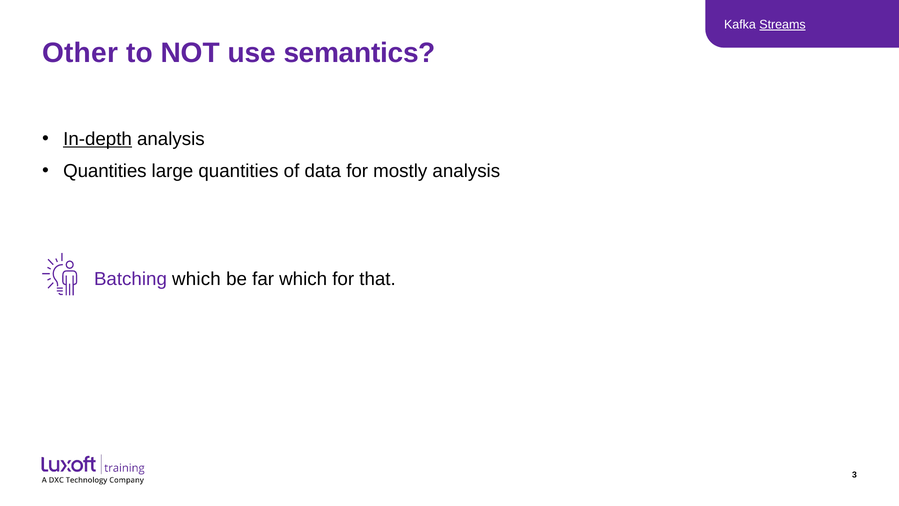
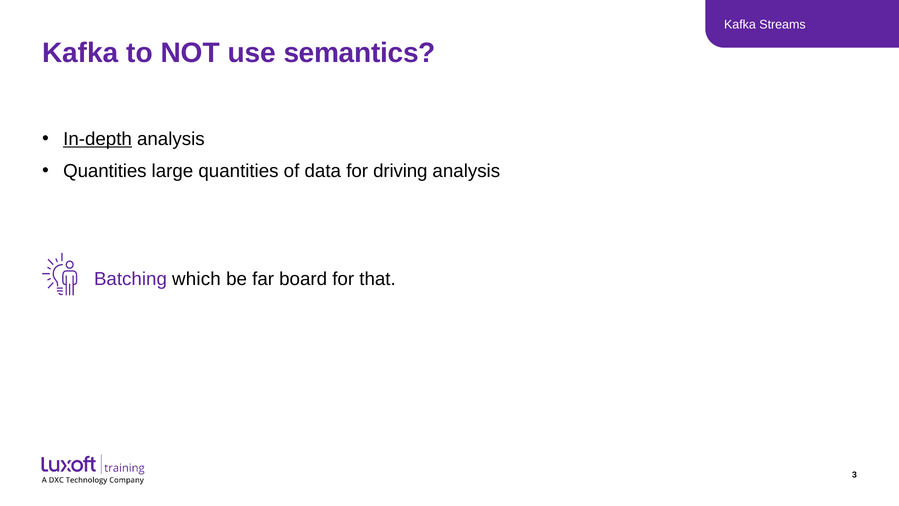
Streams underline: present -> none
Other at (80, 53): Other -> Kafka
mostly: mostly -> driving
far which: which -> board
